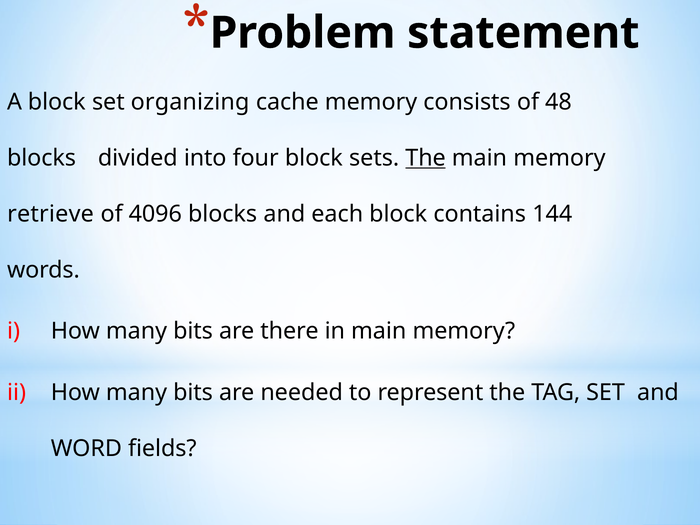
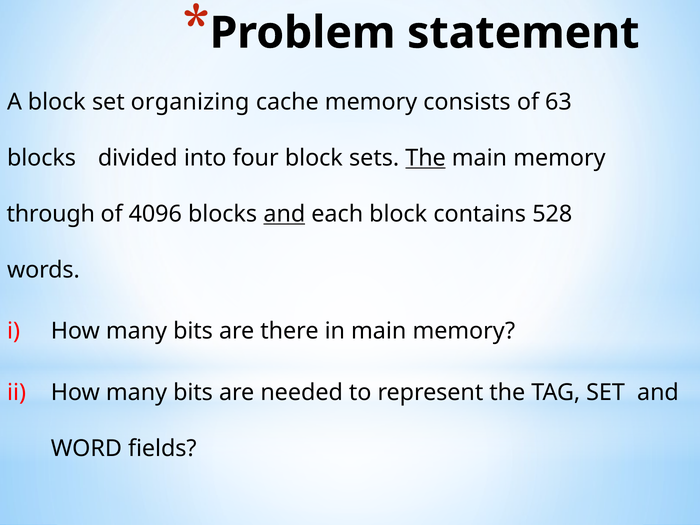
48: 48 -> 63
retrieve: retrieve -> through
and at (284, 214) underline: none -> present
144: 144 -> 528
